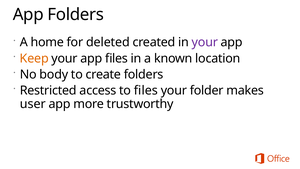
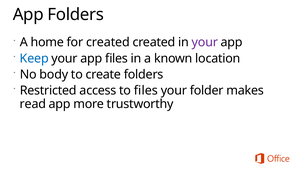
for deleted: deleted -> created
Keep colour: orange -> blue
user: user -> read
